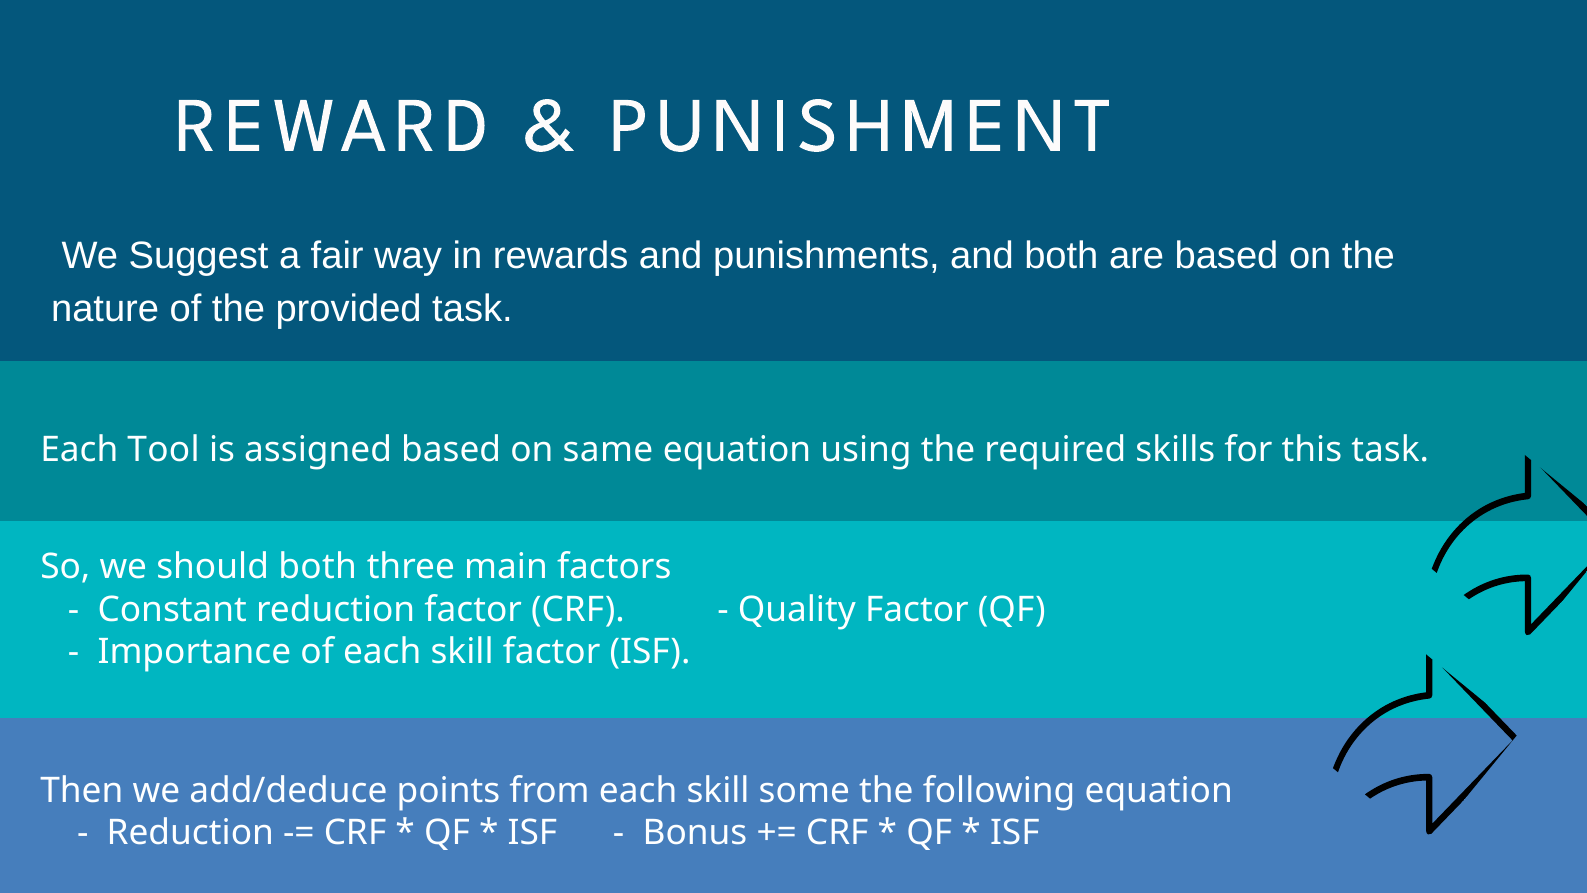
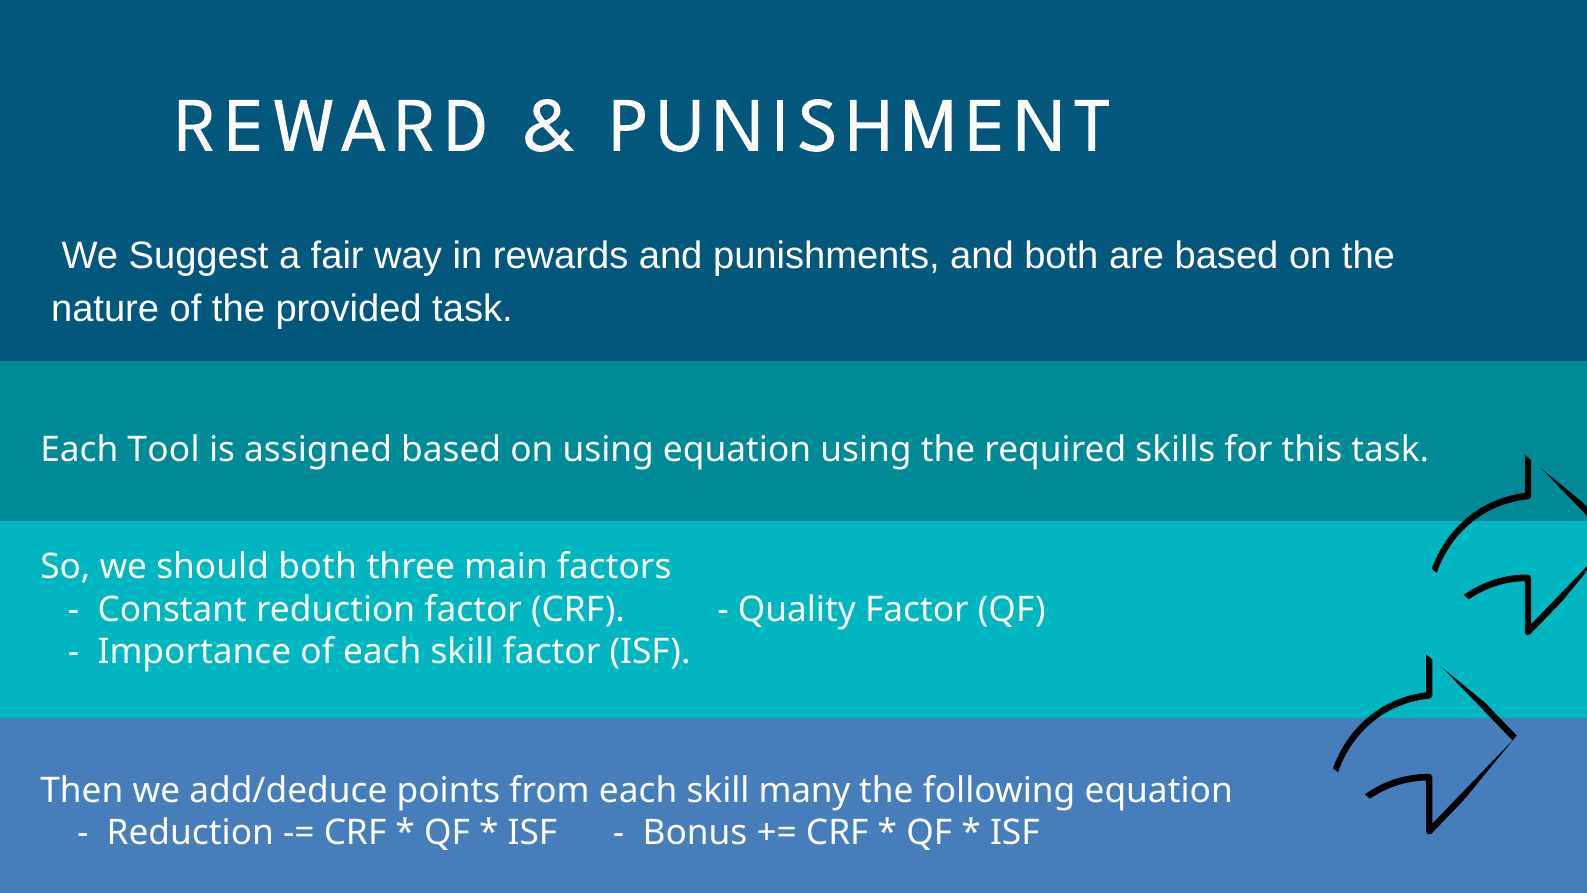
on same: same -> using
some: some -> many
